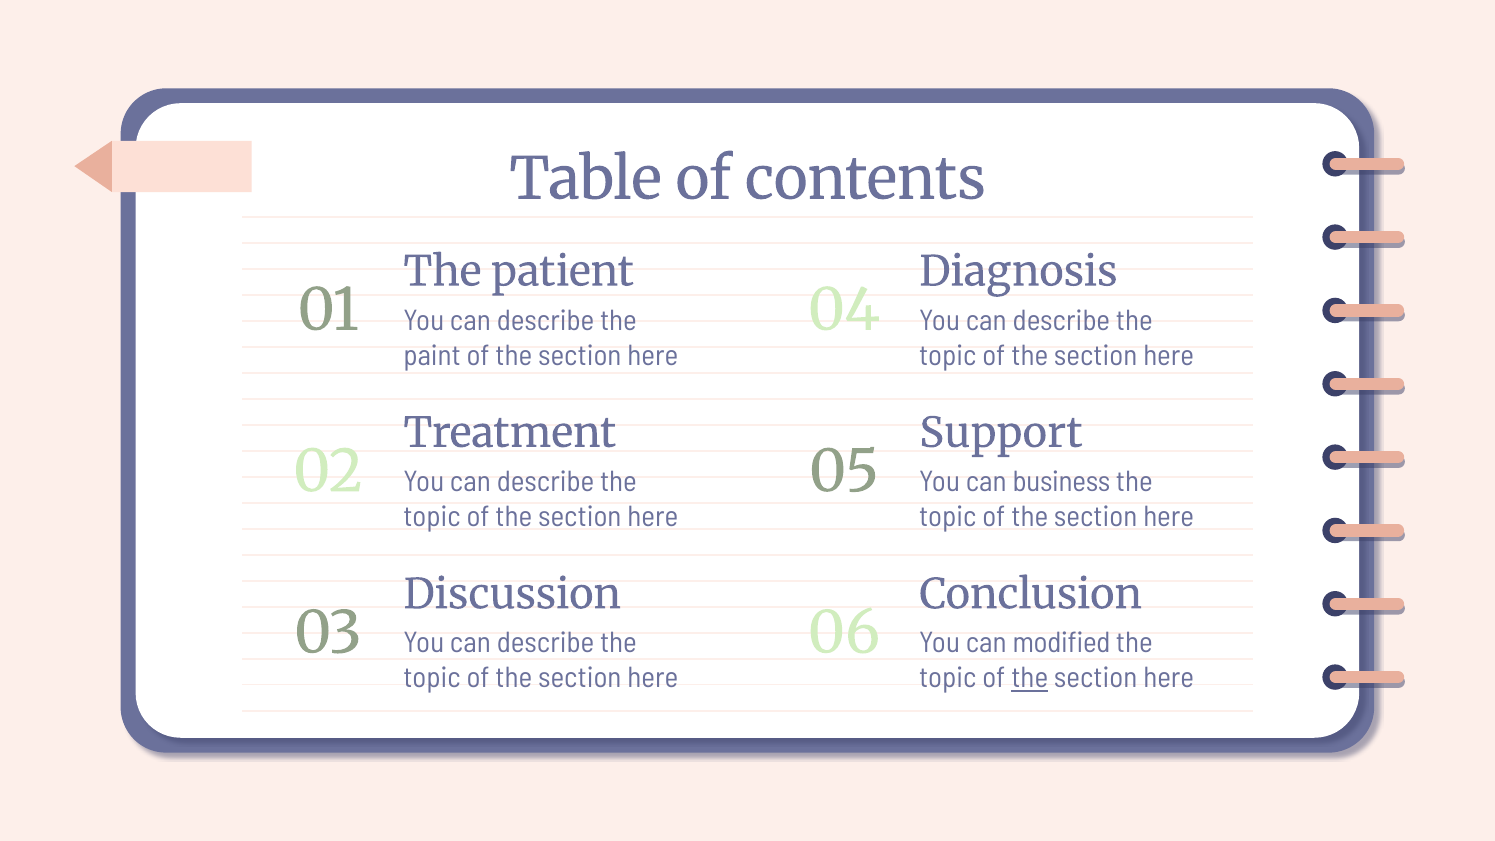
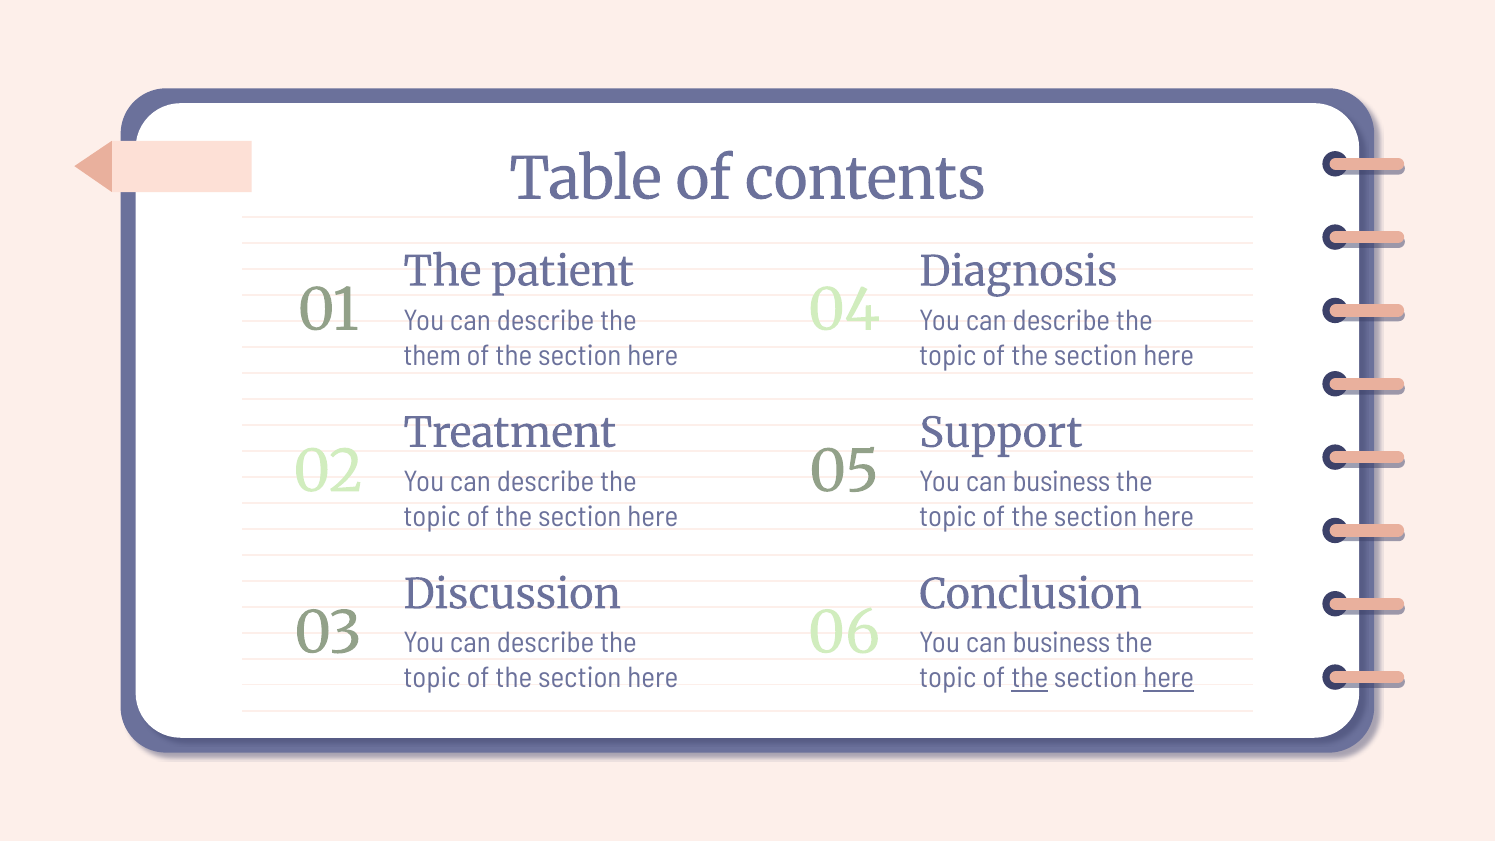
paint: paint -> them
modified at (1062, 643): modified -> business
here at (1169, 678) underline: none -> present
